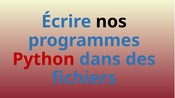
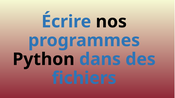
Python colour: red -> black
